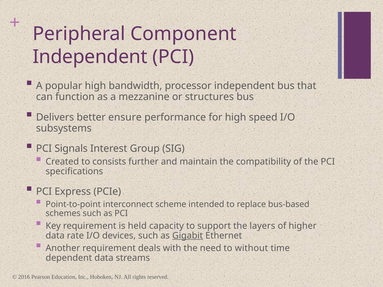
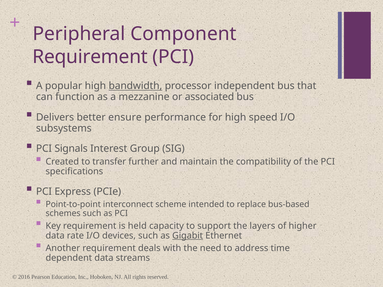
Independent at (90, 57): Independent -> Requirement
bandwidth underline: none -> present
structures: structures -> associated
consists: consists -> transfer
without: without -> address
